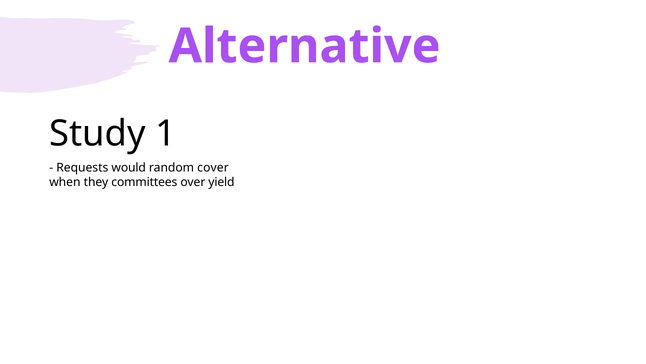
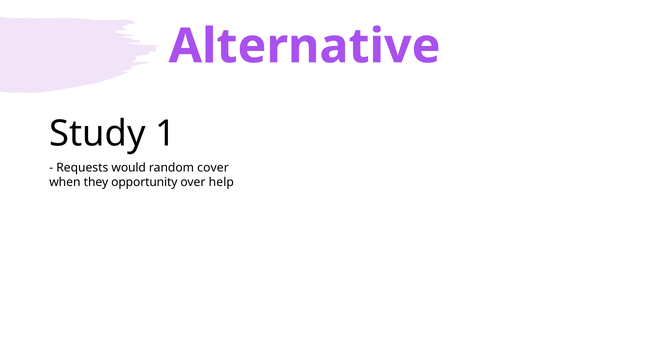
committees: committees -> opportunity
yield: yield -> help
